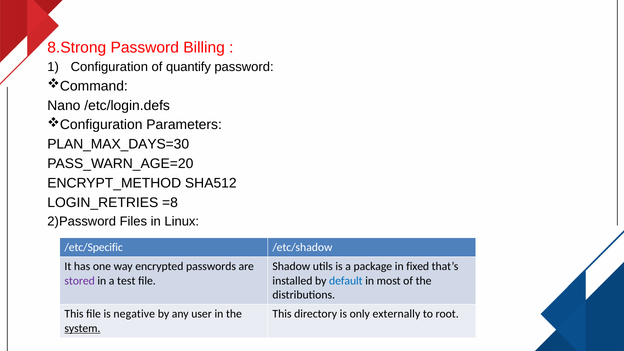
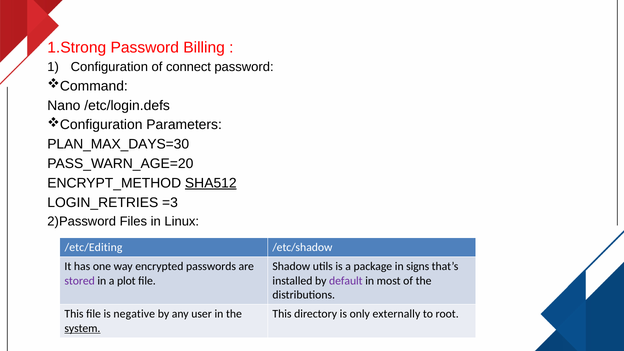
8.Strong: 8.Strong -> 1.Strong
quantify: quantify -> connect
SHA512 underline: none -> present
=8: =8 -> =3
/etc/Specific: /etc/Specific -> /etc/Editing
fixed: fixed -> signs
test: test -> plot
default colour: blue -> purple
